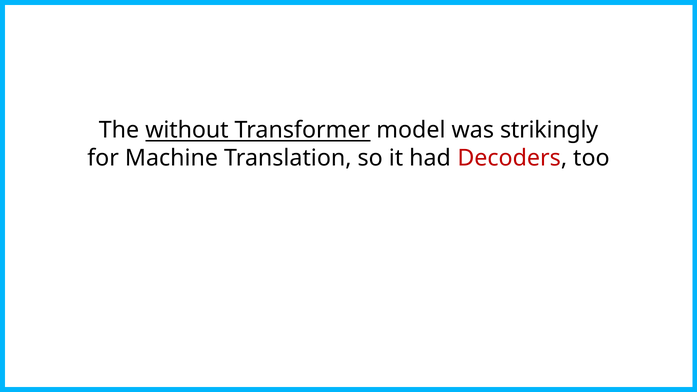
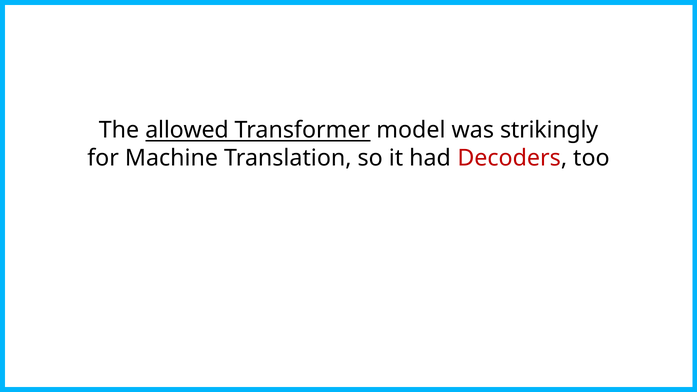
without: without -> allowed
